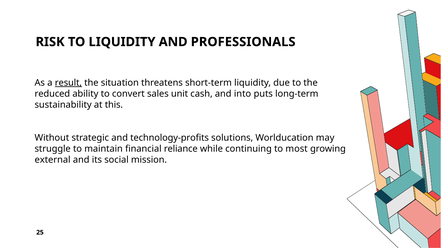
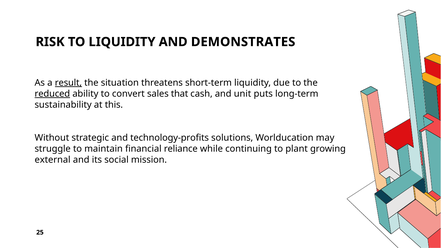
PROFESSIONALS: PROFESSIONALS -> DEMONSTRATES
reduced underline: none -> present
unit: unit -> that
into: into -> unit
most: most -> plant
